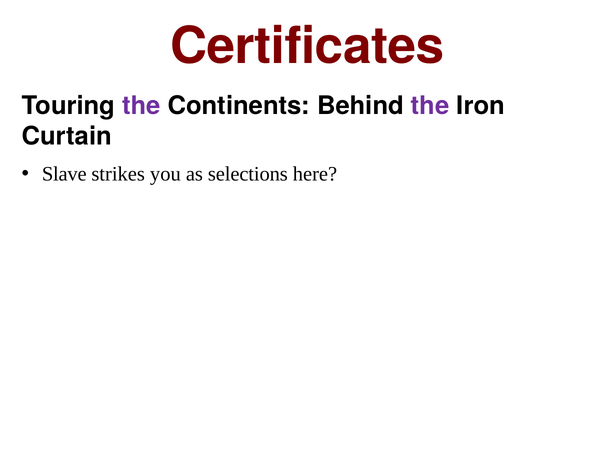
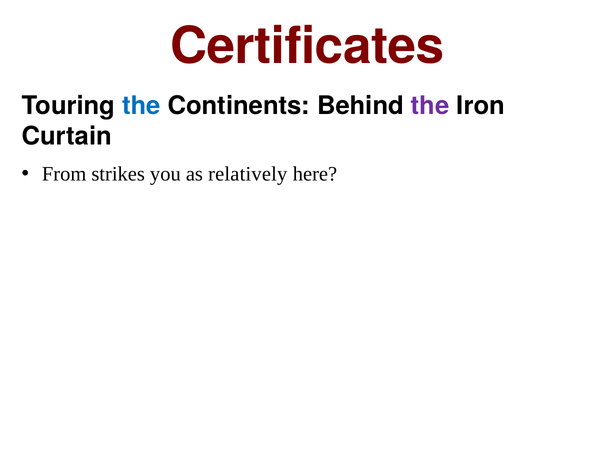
the at (141, 106) colour: purple -> blue
Slave: Slave -> From
selections: selections -> relatively
